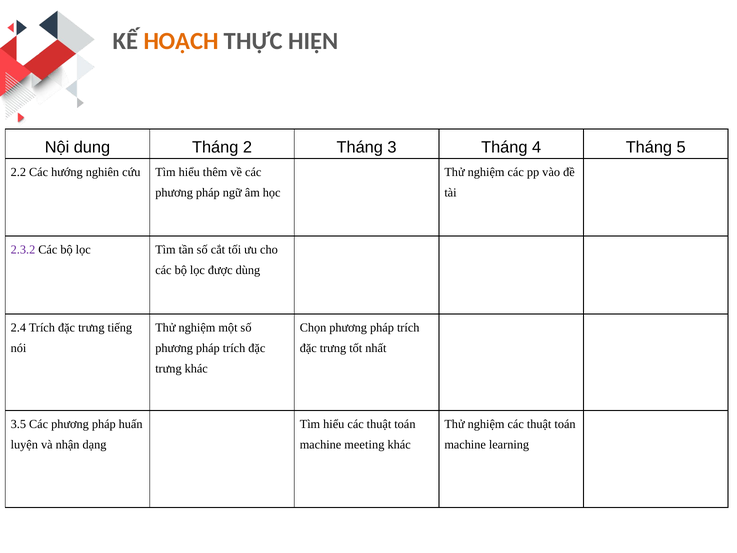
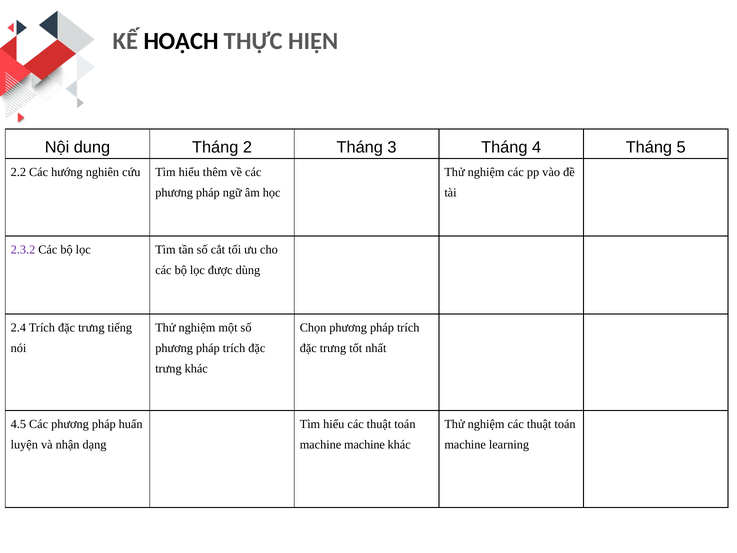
HOẠCH colour: orange -> black
3.5: 3.5 -> 4.5
machine meeting: meeting -> machine
